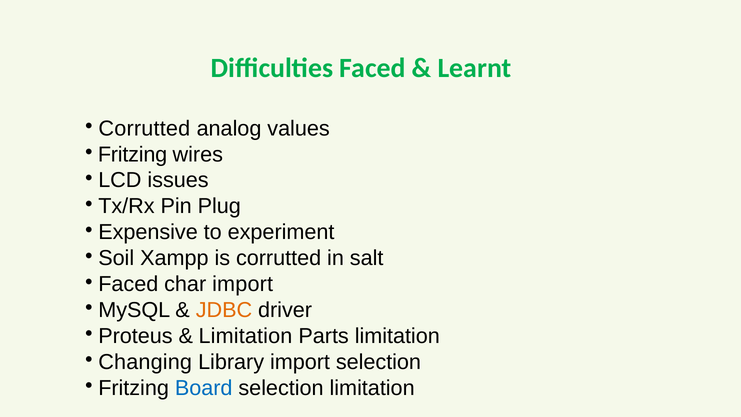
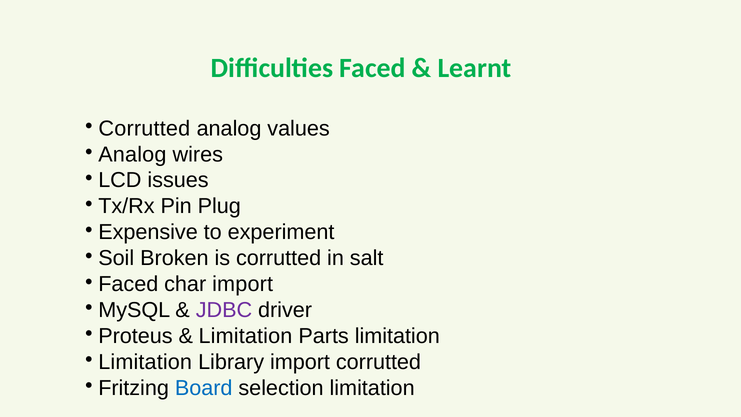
Fritzing at (133, 154): Fritzing -> Analog
Xampp: Xampp -> Broken
JDBC colour: orange -> purple
Changing at (145, 362): Changing -> Limitation
import selection: selection -> corrutted
